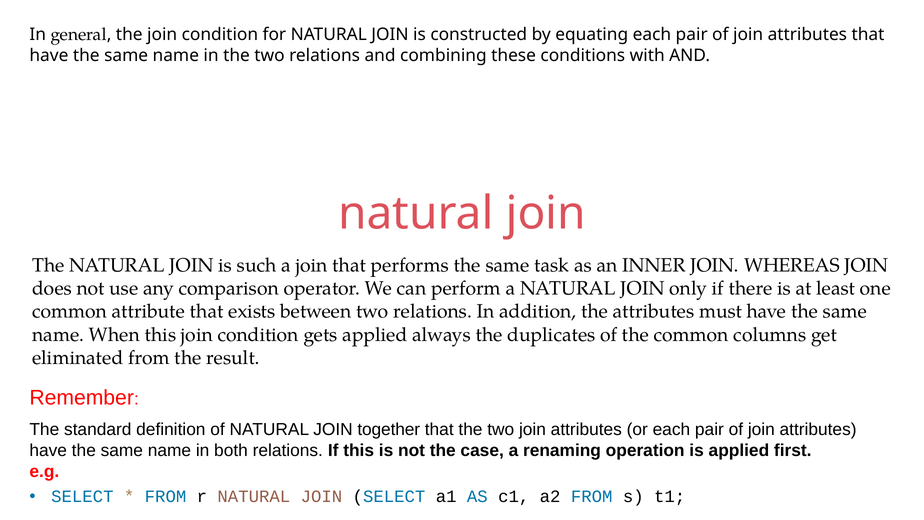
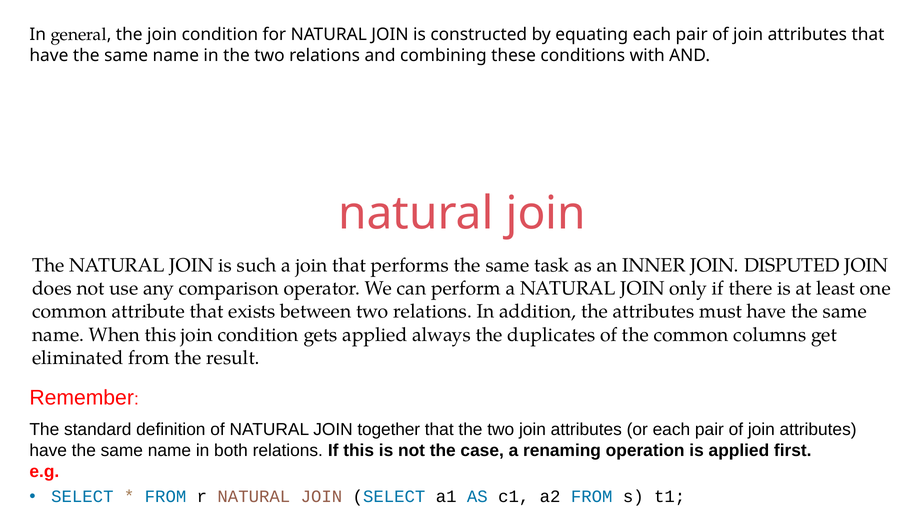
WHEREAS: WHEREAS -> DISPUTED
